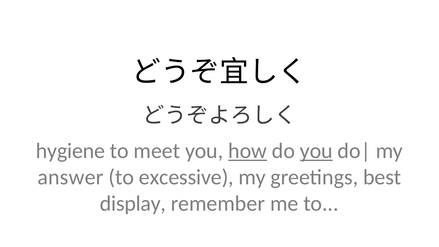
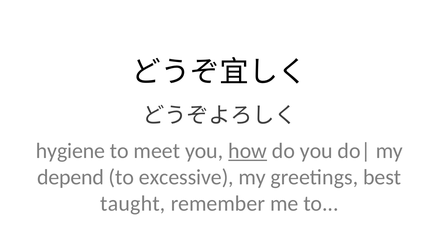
you at (316, 151) underline: present -> none
answer: answer -> depend
display: display -> taught
